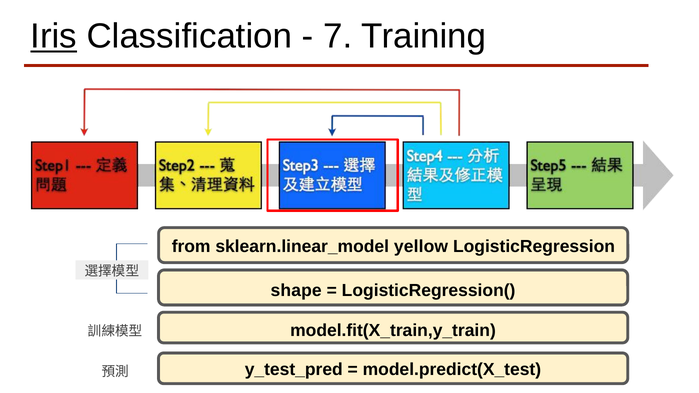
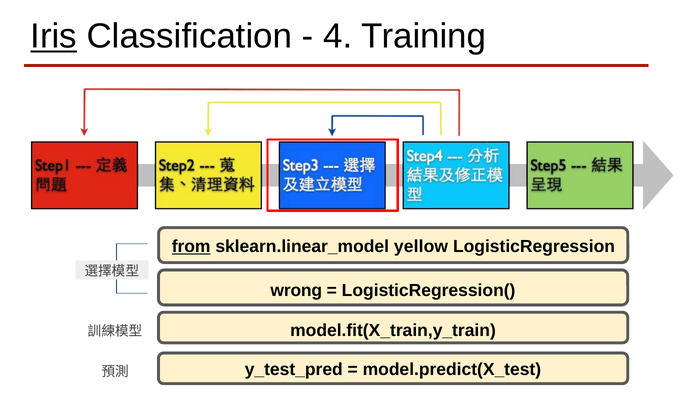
7: 7 -> 4
from underline: none -> present
shape: shape -> wrong
